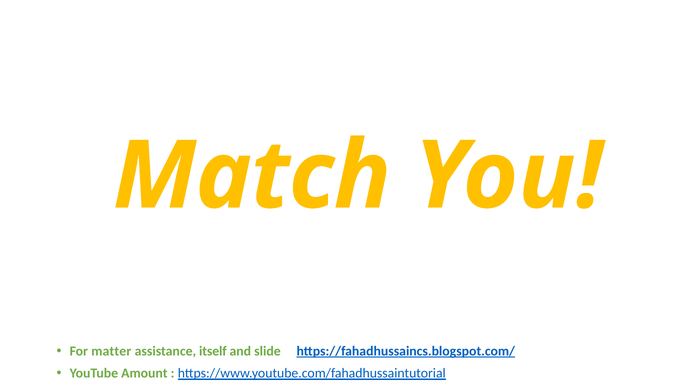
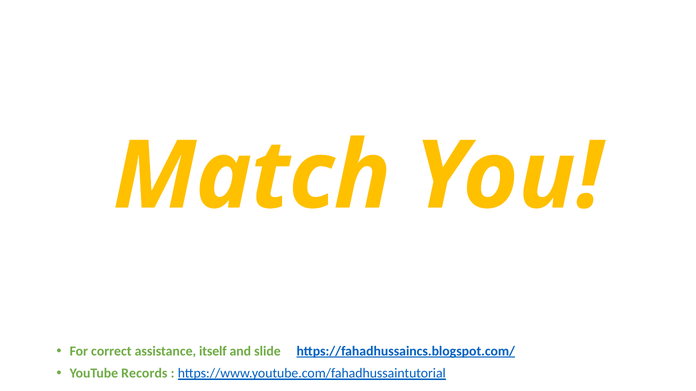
matter: matter -> correct
Amount: Amount -> Records
